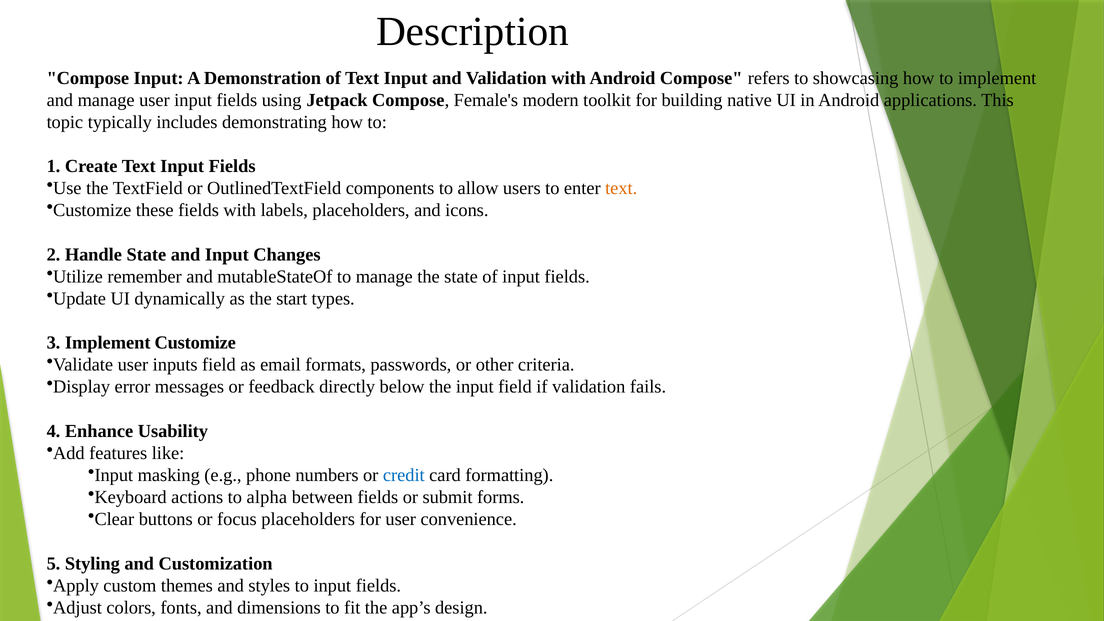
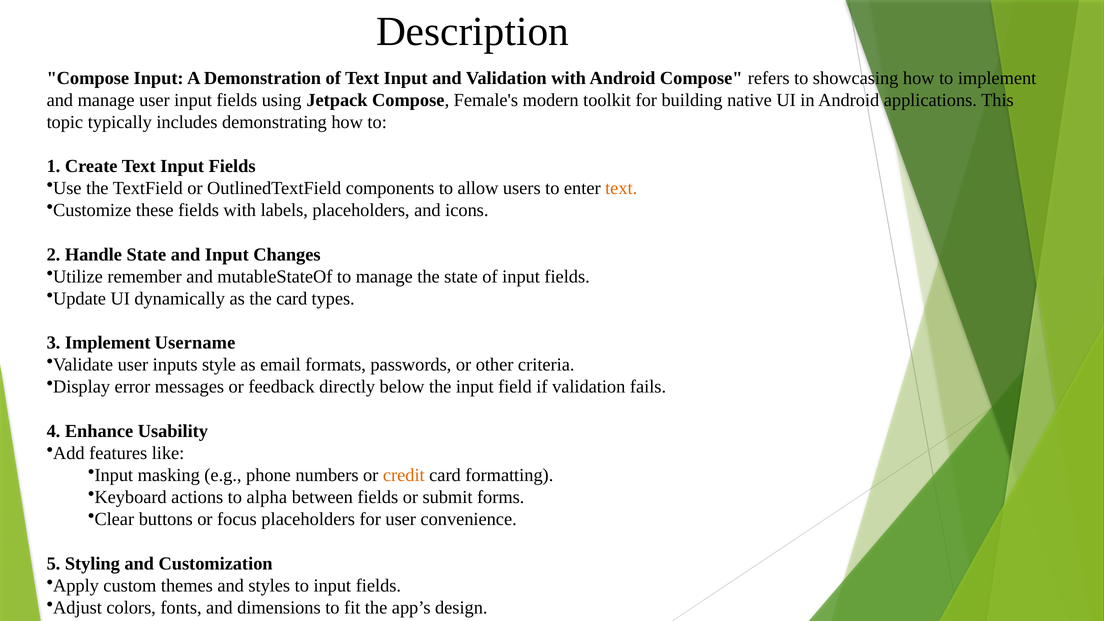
the start: start -> card
Implement Customize: Customize -> Username
inputs field: field -> style
credit colour: blue -> orange
